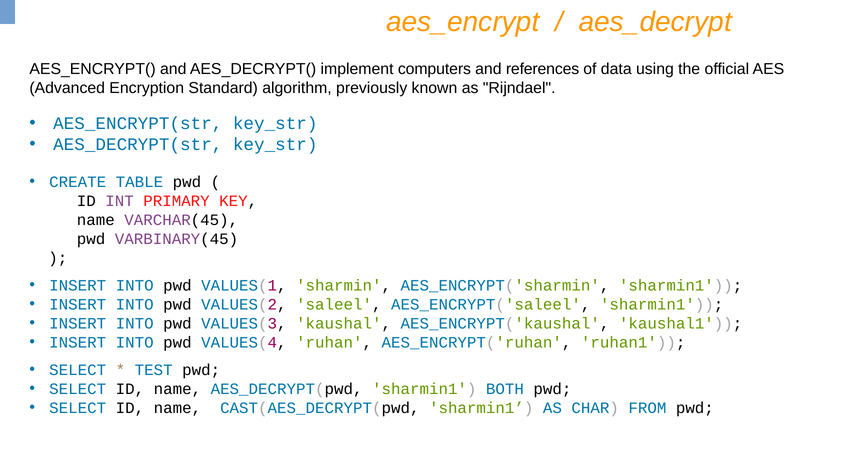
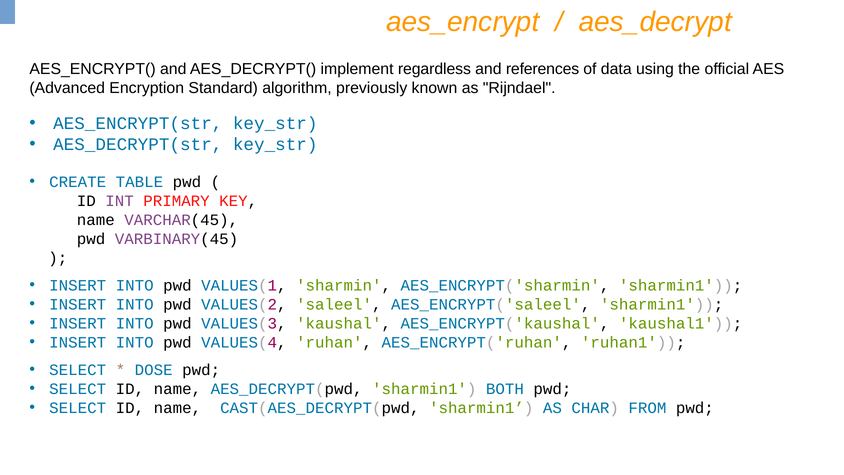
computers: computers -> regardless
TEST: TEST -> DOSE
